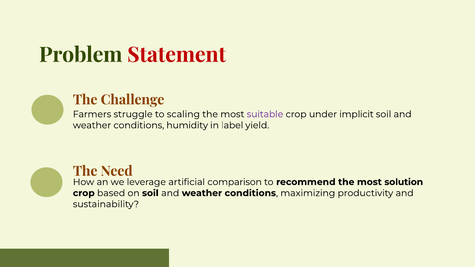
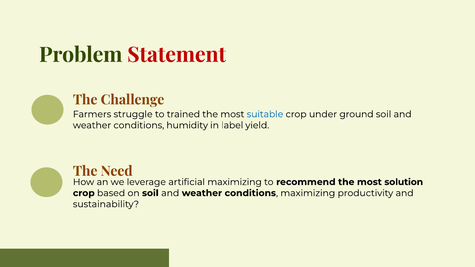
scaling: scaling -> trained
suitable colour: purple -> blue
implicit: implicit -> ground
artificial comparison: comparison -> maximizing
